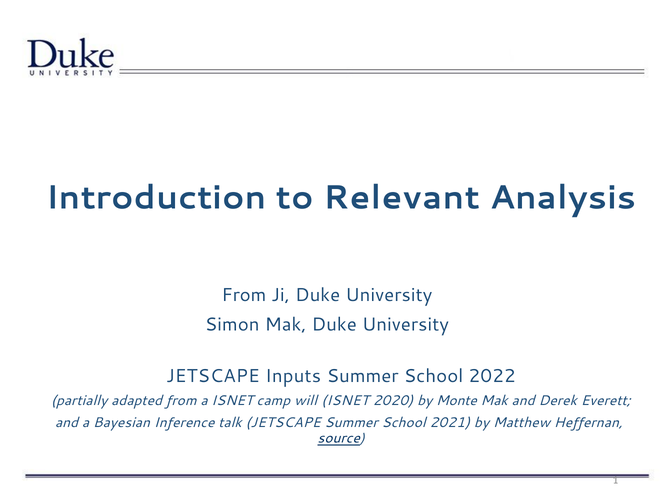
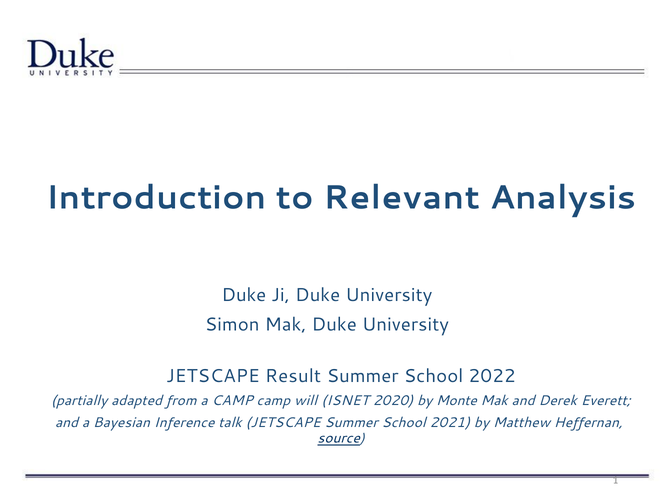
From at (244, 295): From -> Duke
Inputs: Inputs -> Result
a ISNET: ISNET -> CAMP
